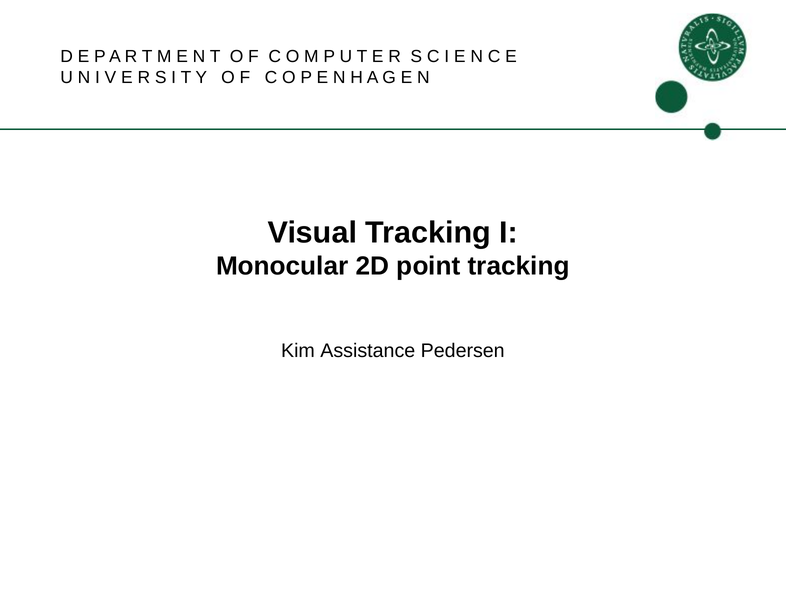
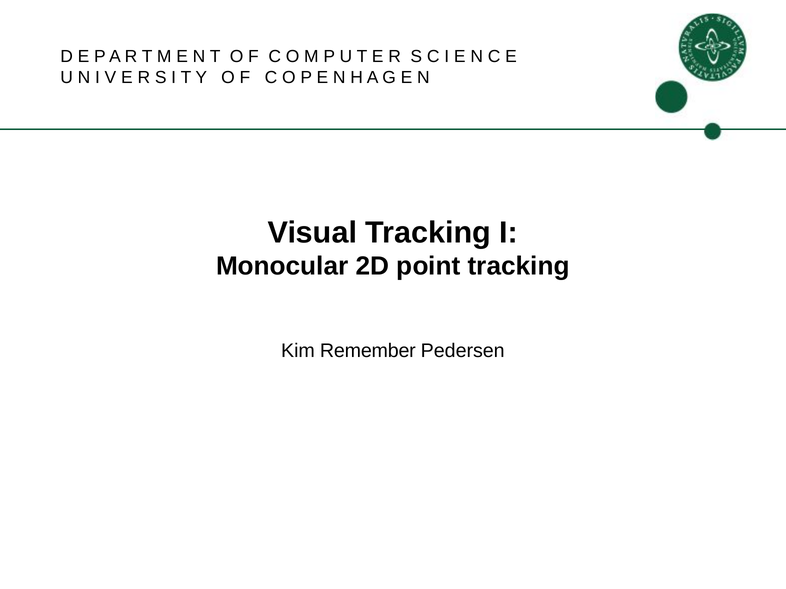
Assistance: Assistance -> Remember
